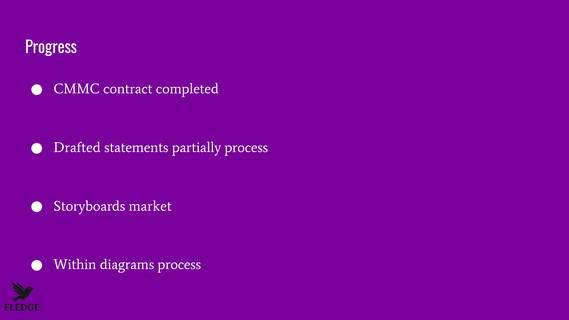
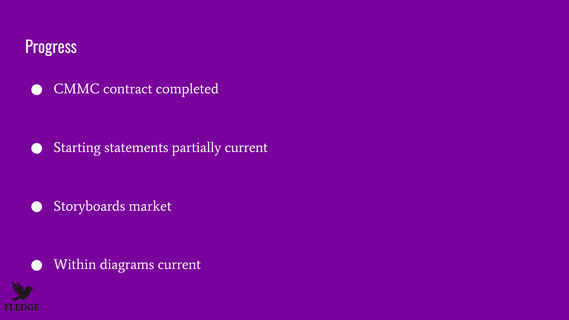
Drafted: Drafted -> Starting
partially process: process -> current
diagrams process: process -> current
